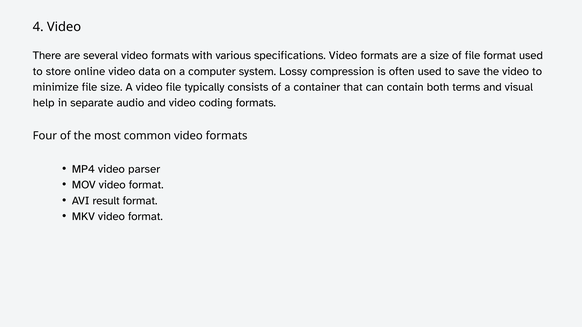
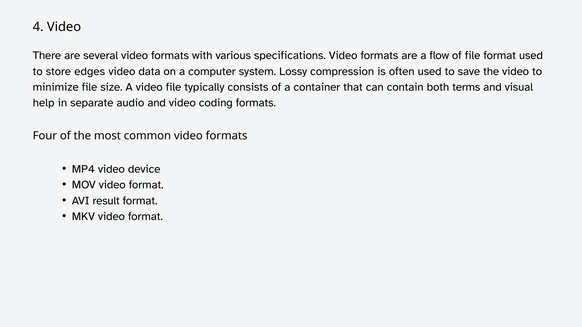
a size: size -> flow
online: online -> edges
parser: parser -> device
